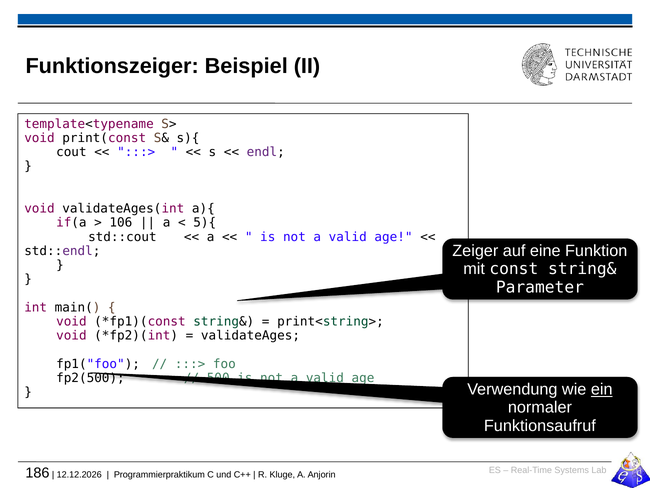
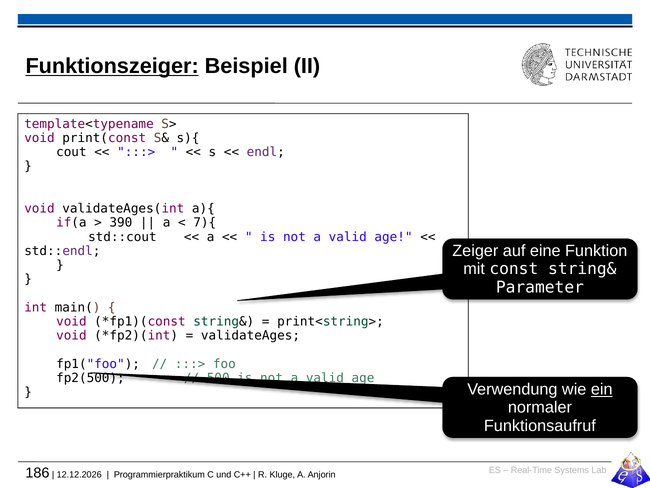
Funktionszeiger underline: none -> present
106: 106 -> 390
5){: 5){ -> 7){
